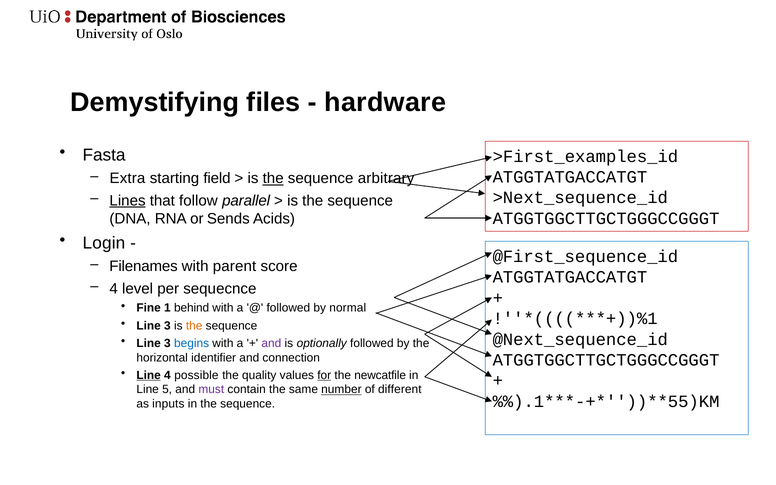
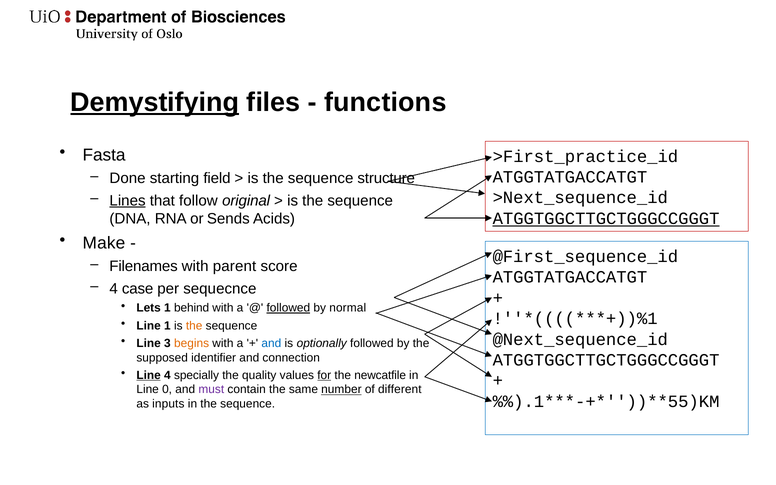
Demystifying underline: none -> present
hardware: hardware -> functions
>First_examples_id: >First_examples_id -> >First_practice_id
Extra: Extra -> Done
the at (273, 178) underline: present -> none
arbitrary: arbitrary -> structure
parallel: parallel -> original
ATGGTGGCTTGCTGGGCCGGGT at (606, 218) underline: none -> present
Login: Login -> Make
level: level -> case
Fine: Fine -> Lets
followed at (288, 308) underline: none -> present
3 at (167, 326): 3 -> 1
begins colour: blue -> orange
and at (271, 343) colour: purple -> blue
horizontal: horizontal -> supposed
possible: possible -> specially
5: 5 -> 0
